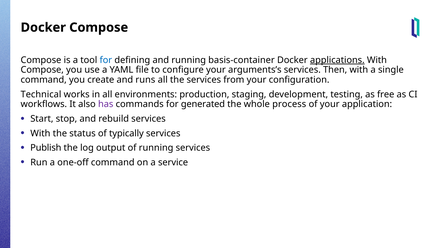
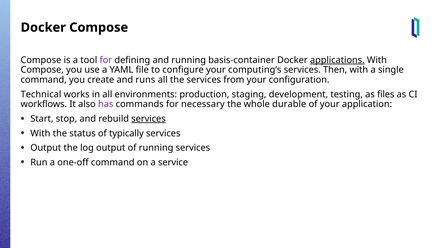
for at (106, 60) colour: blue -> purple
arguments’s: arguments’s -> computing’s
free: free -> files
generated: generated -> necessary
process: process -> durable
services at (148, 119) underline: none -> present
Publish at (46, 148): Publish -> Output
